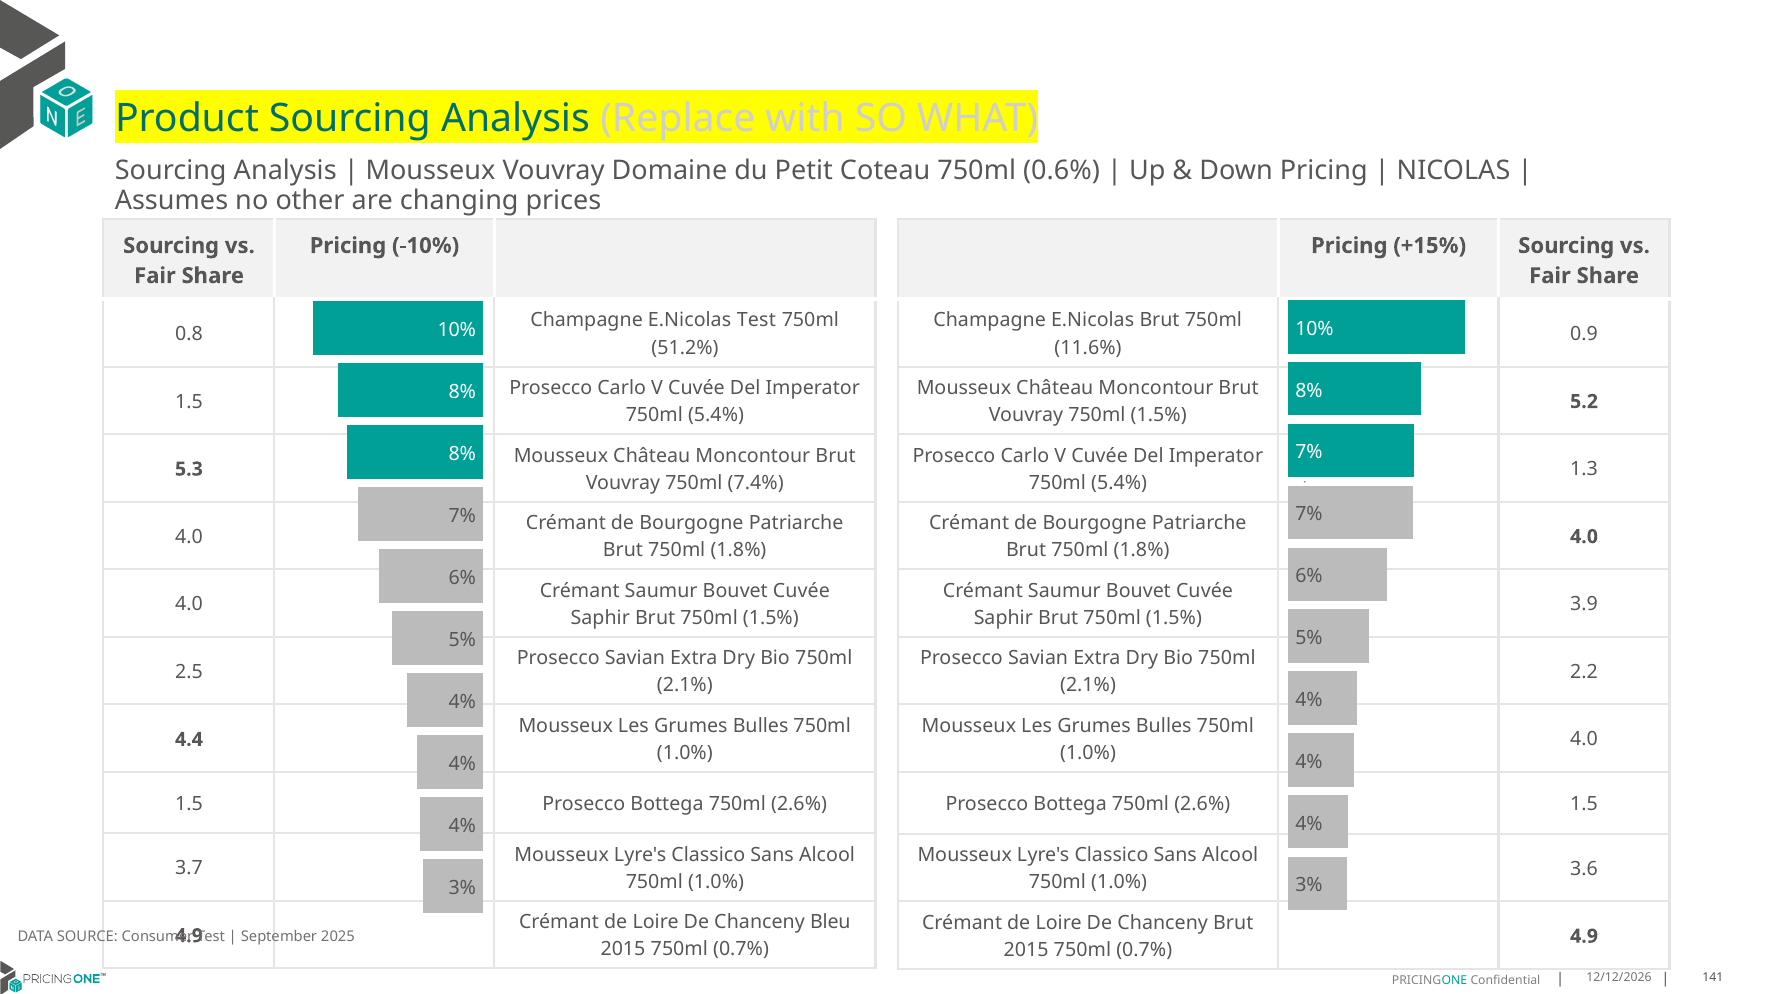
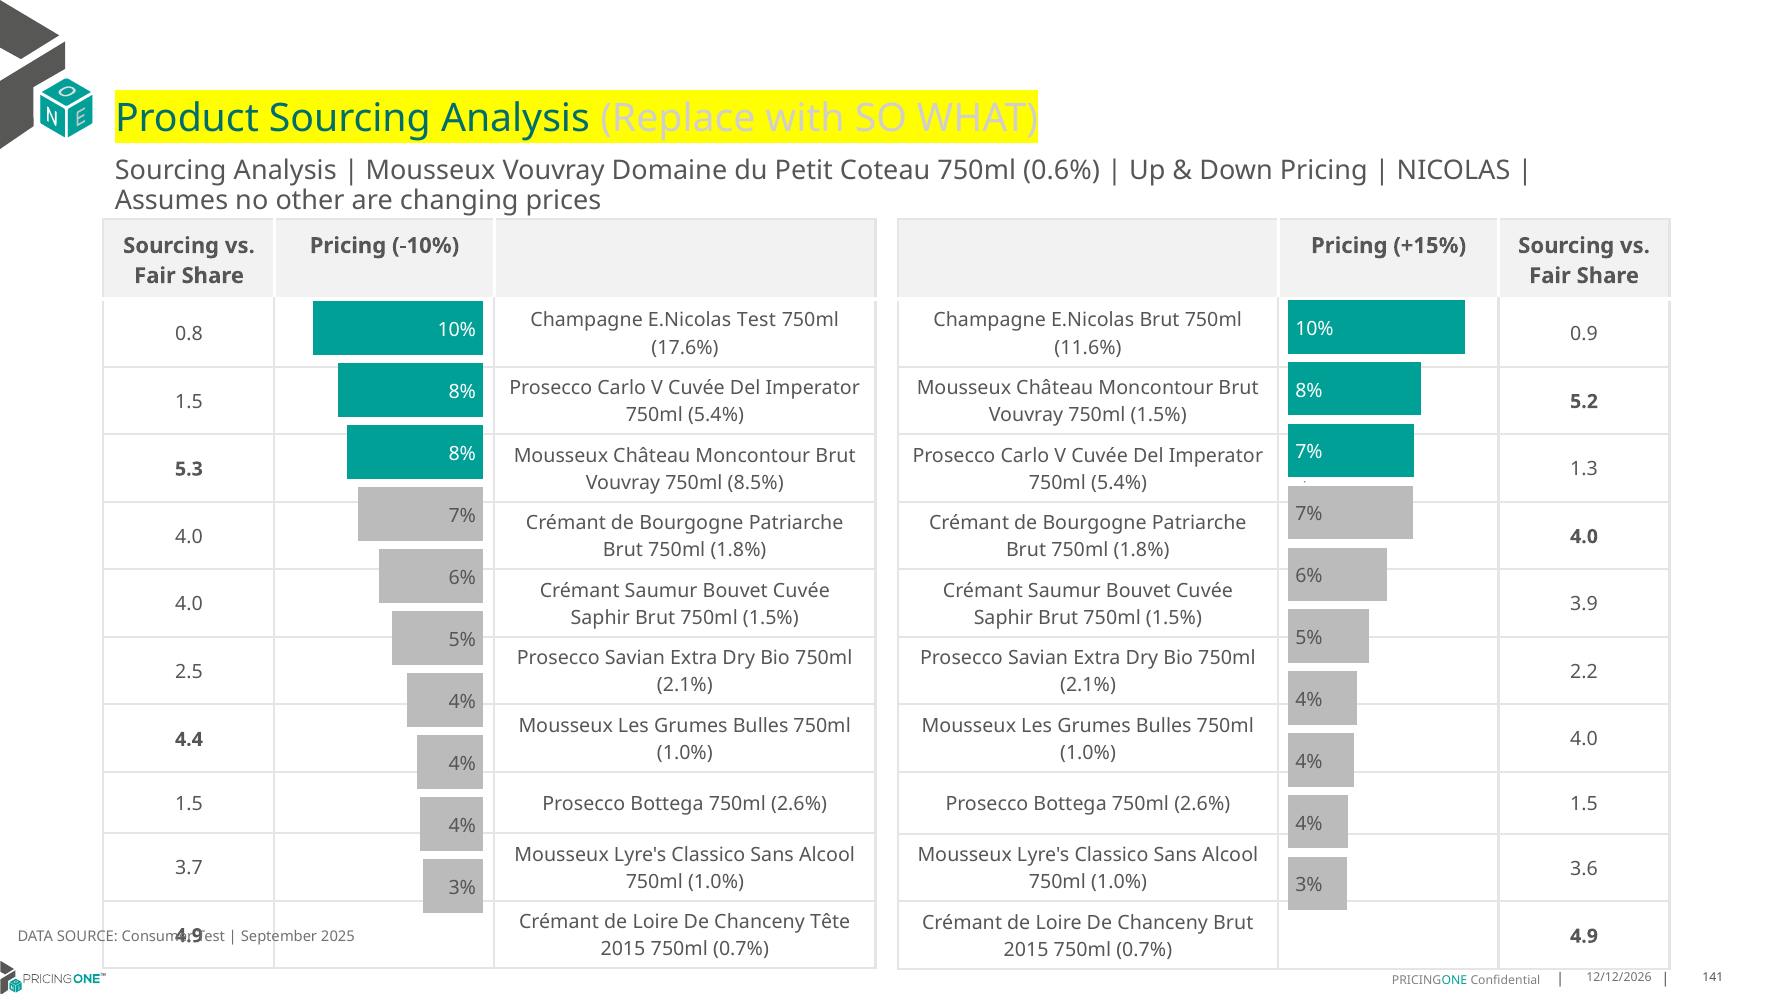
51.2%: 51.2% -> 17.6%
7.4%: 7.4% -> 8.5%
Bleu: Bleu -> Tête
